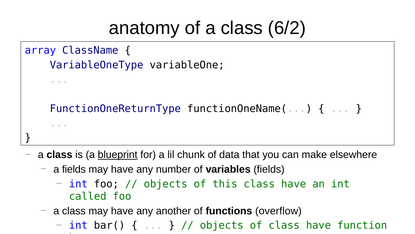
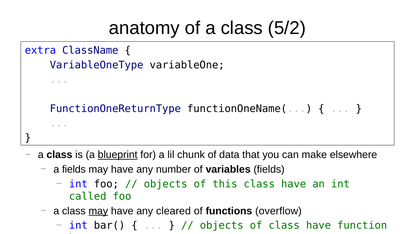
6/2: 6/2 -> 5/2
array: array -> extra
may at (98, 210) underline: none -> present
another: another -> cleared
